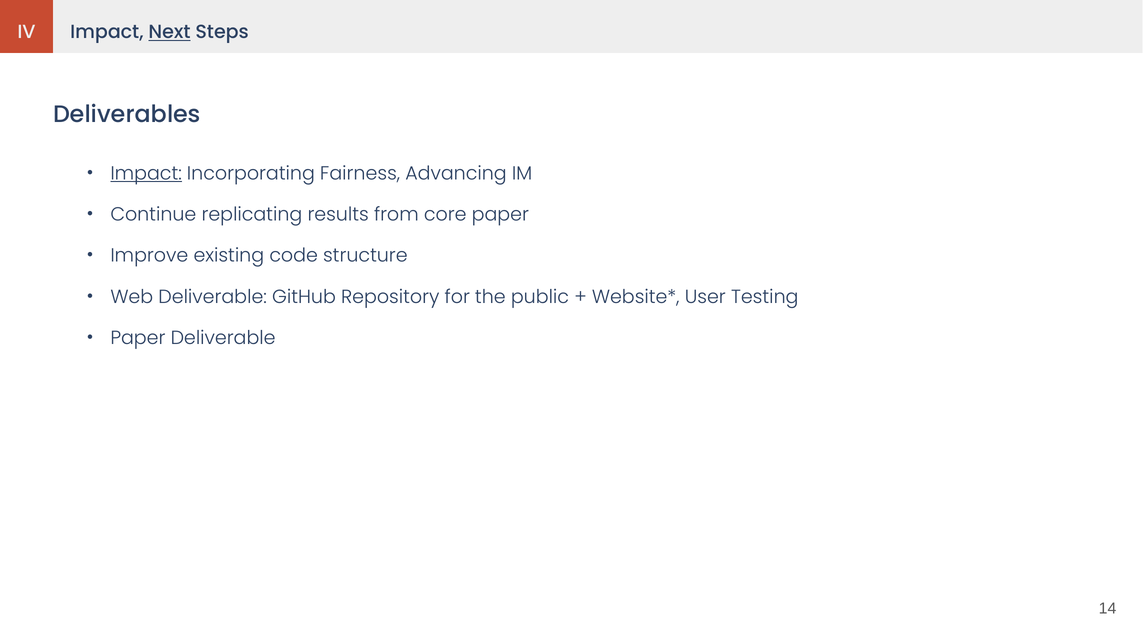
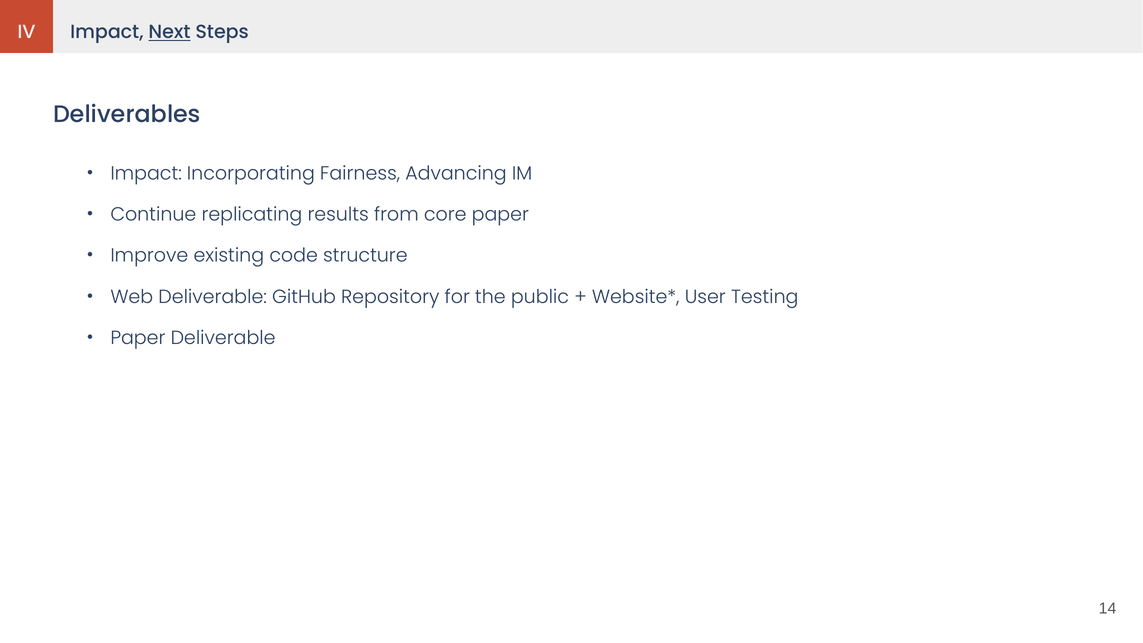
Impact at (146, 173) underline: present -> none
